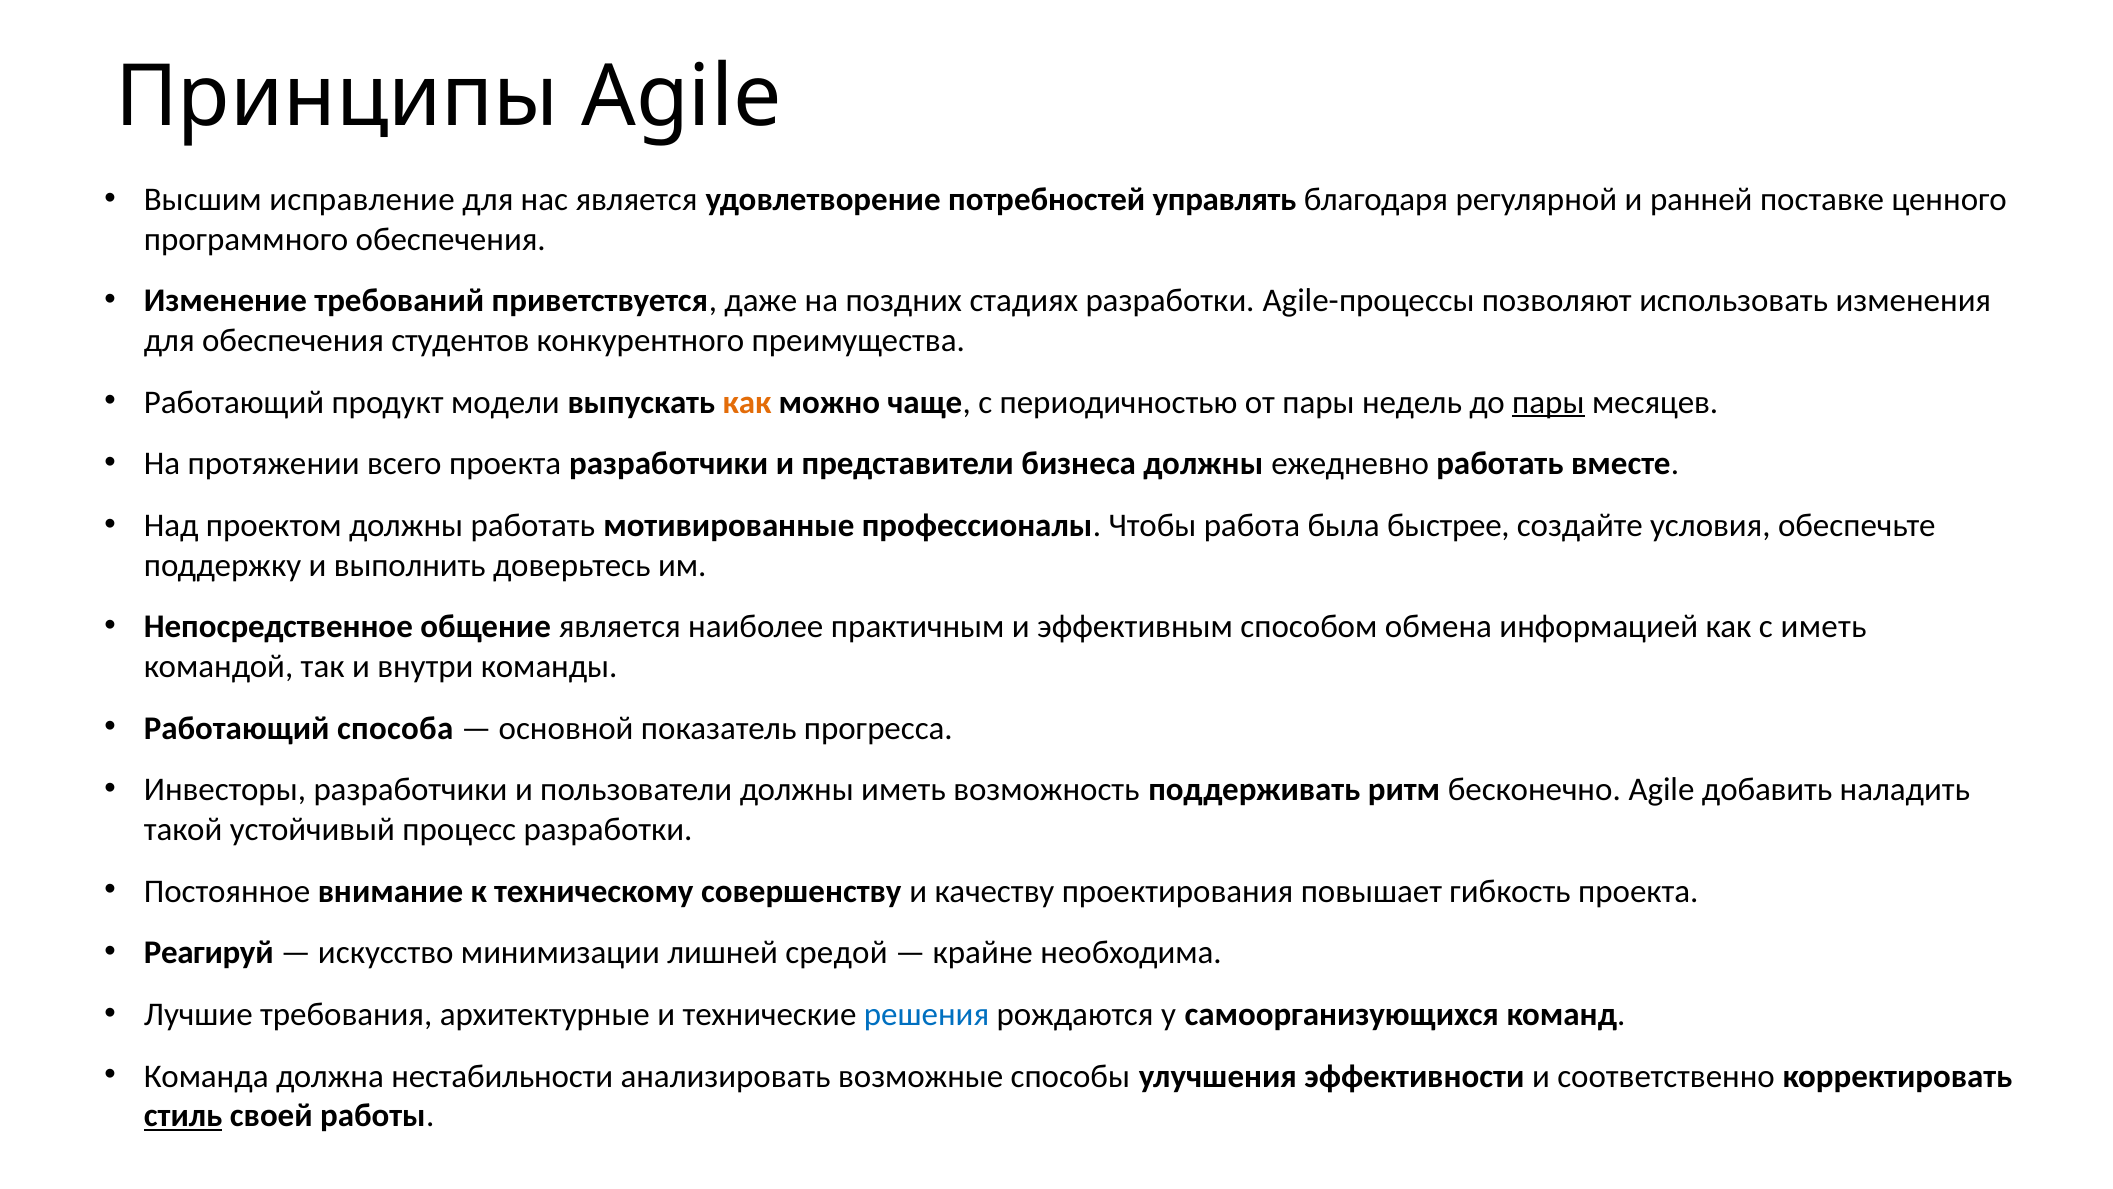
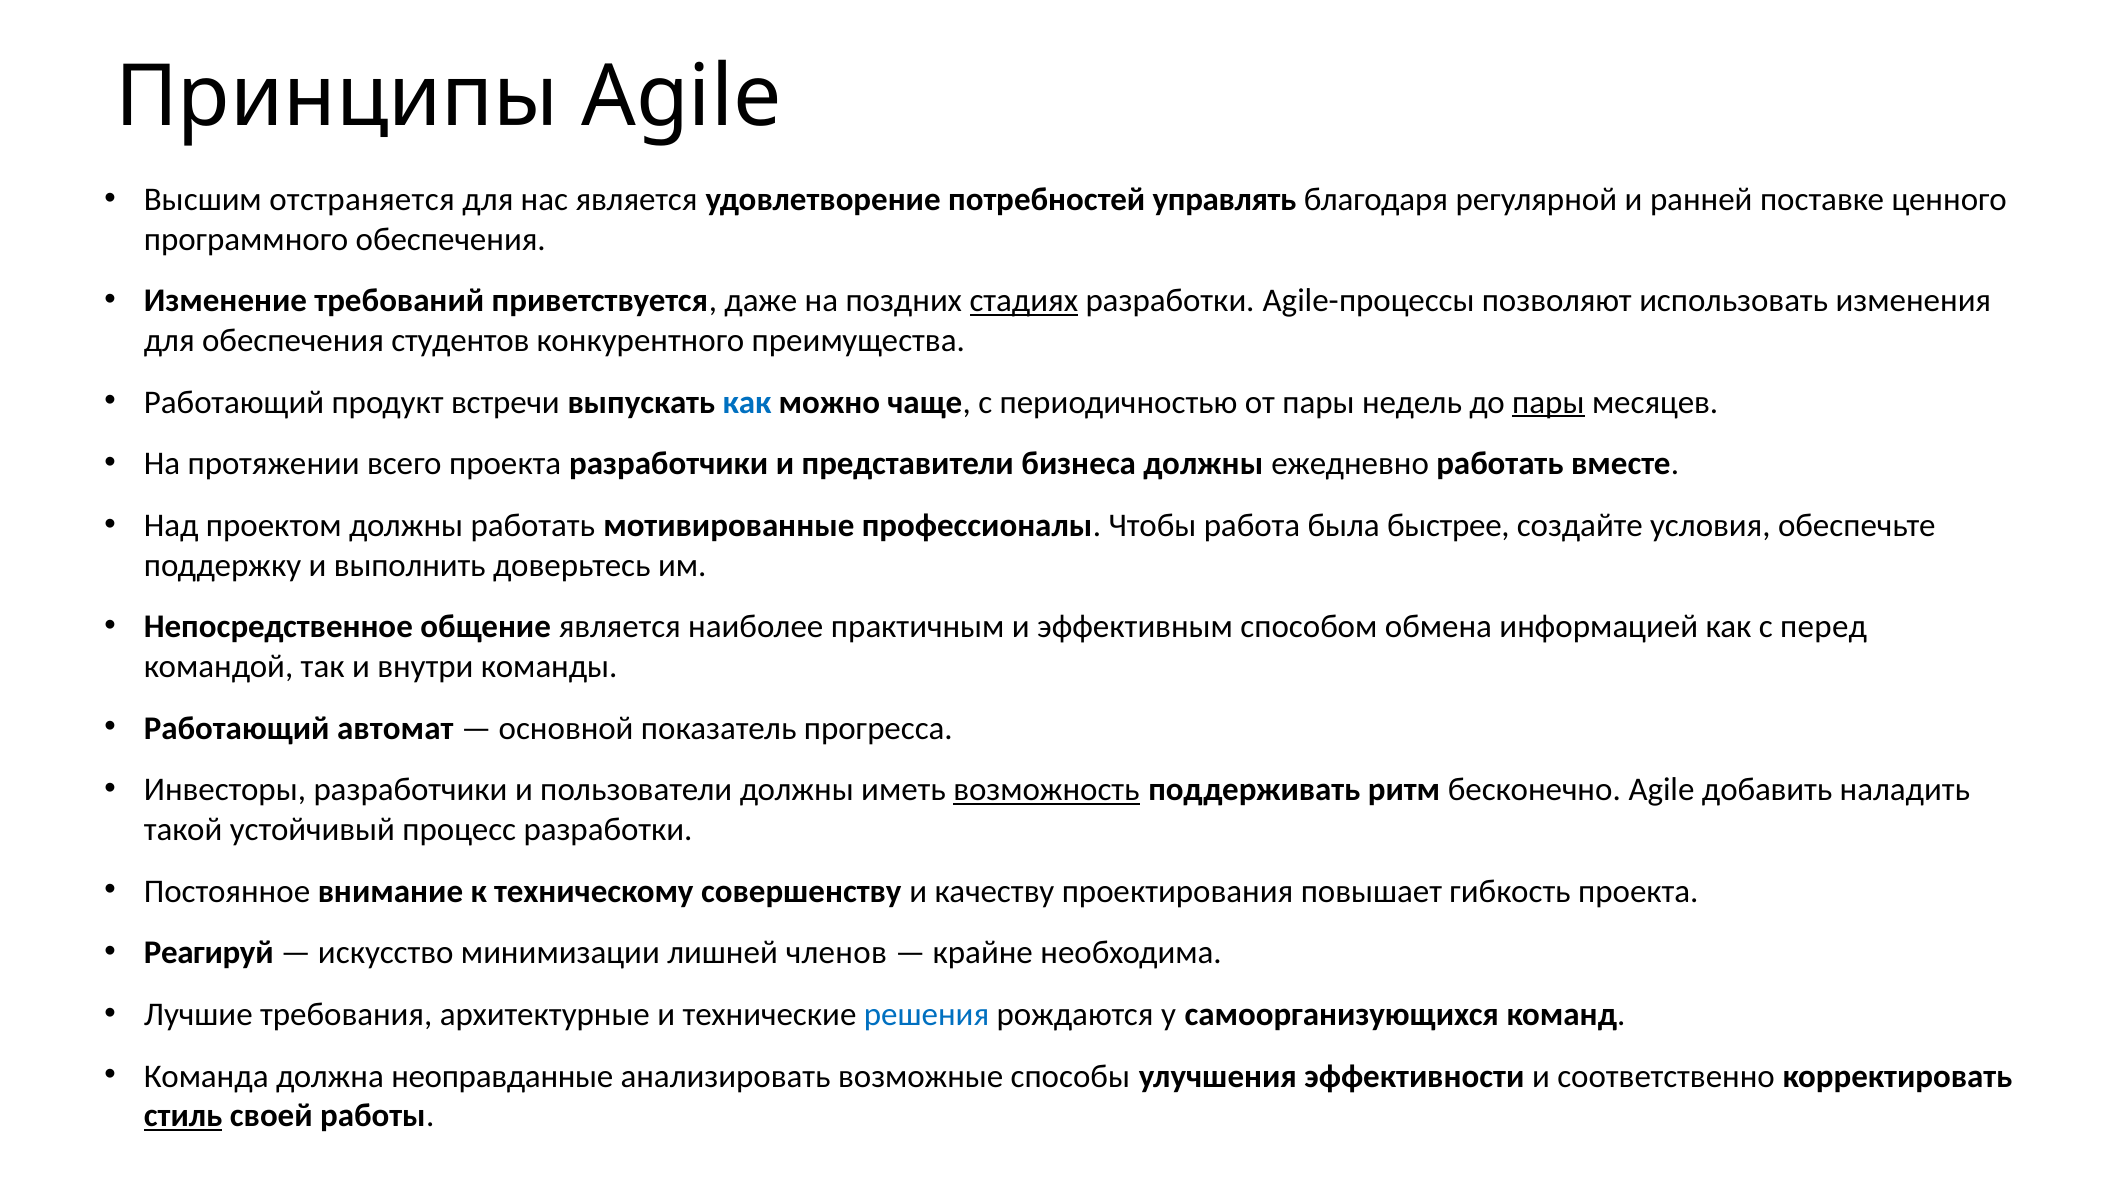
исправление: исправление -> отстраняется
стадиях underline: none -> present
модели: модели -> встречи
как at (747, 402) colour: orange -> blue
с иметь: иметь -> перед
способа: способа -> автомат
возможность underline: none -> present
средой: средой -> членов
нестабильности: нестабильности -> неоправданные
